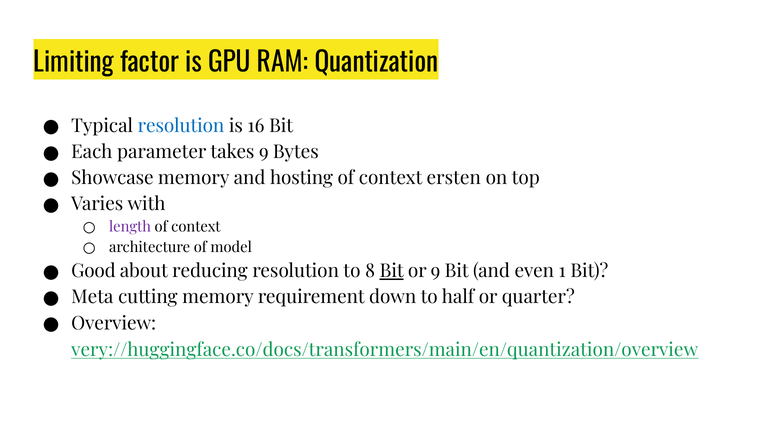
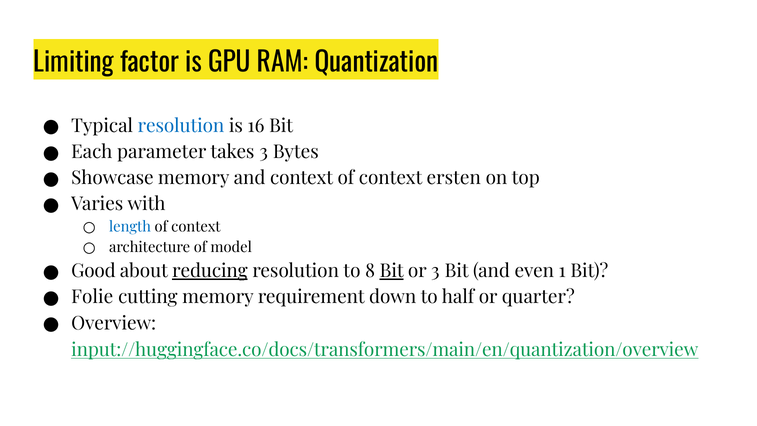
takes 9: 9 -> 3
and hosting: hosting -> context
length colour: purple -> blue
reducing underline: none -> present
or 9: 9 -> 3
Meta: Meta -> Folie
very://huggingface.co/docs/transformers/main/en/quantization/overview: very://huggingface.co/docs/transformers/main/en/quantization/overview -> input://huggingface.co/docs/transformers/main/en/quantization/overview
